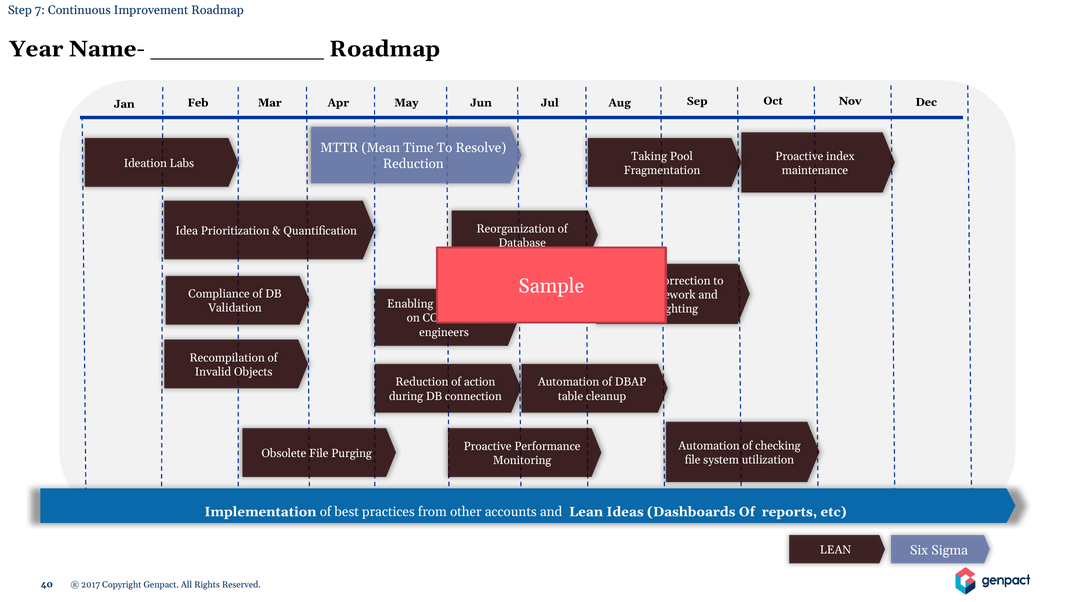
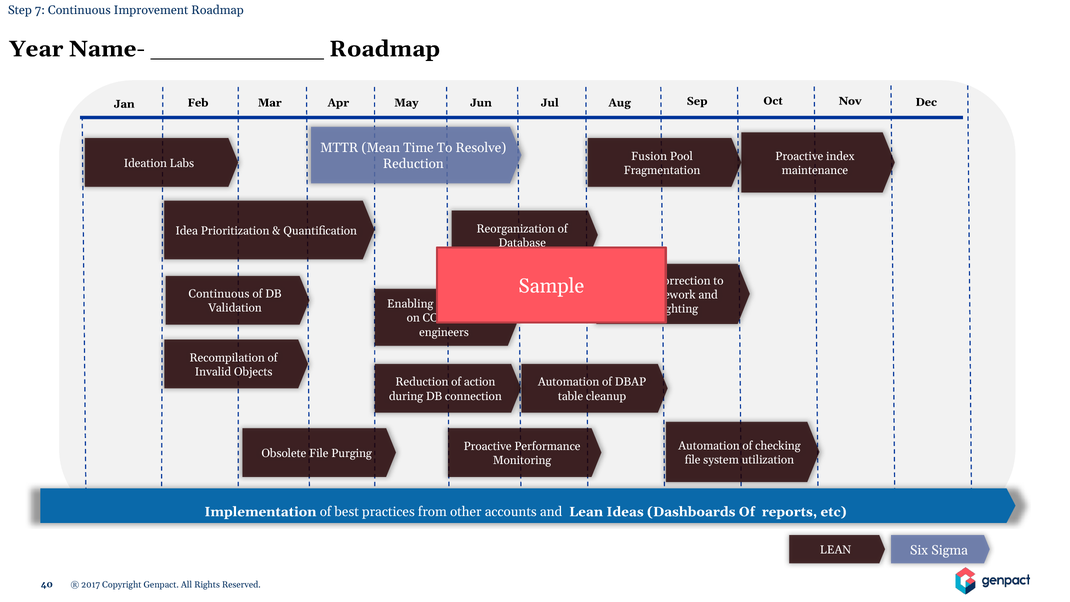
Taking: Taking -> Fusion
Compliance at (219, 294): Compliance -> Continuous
